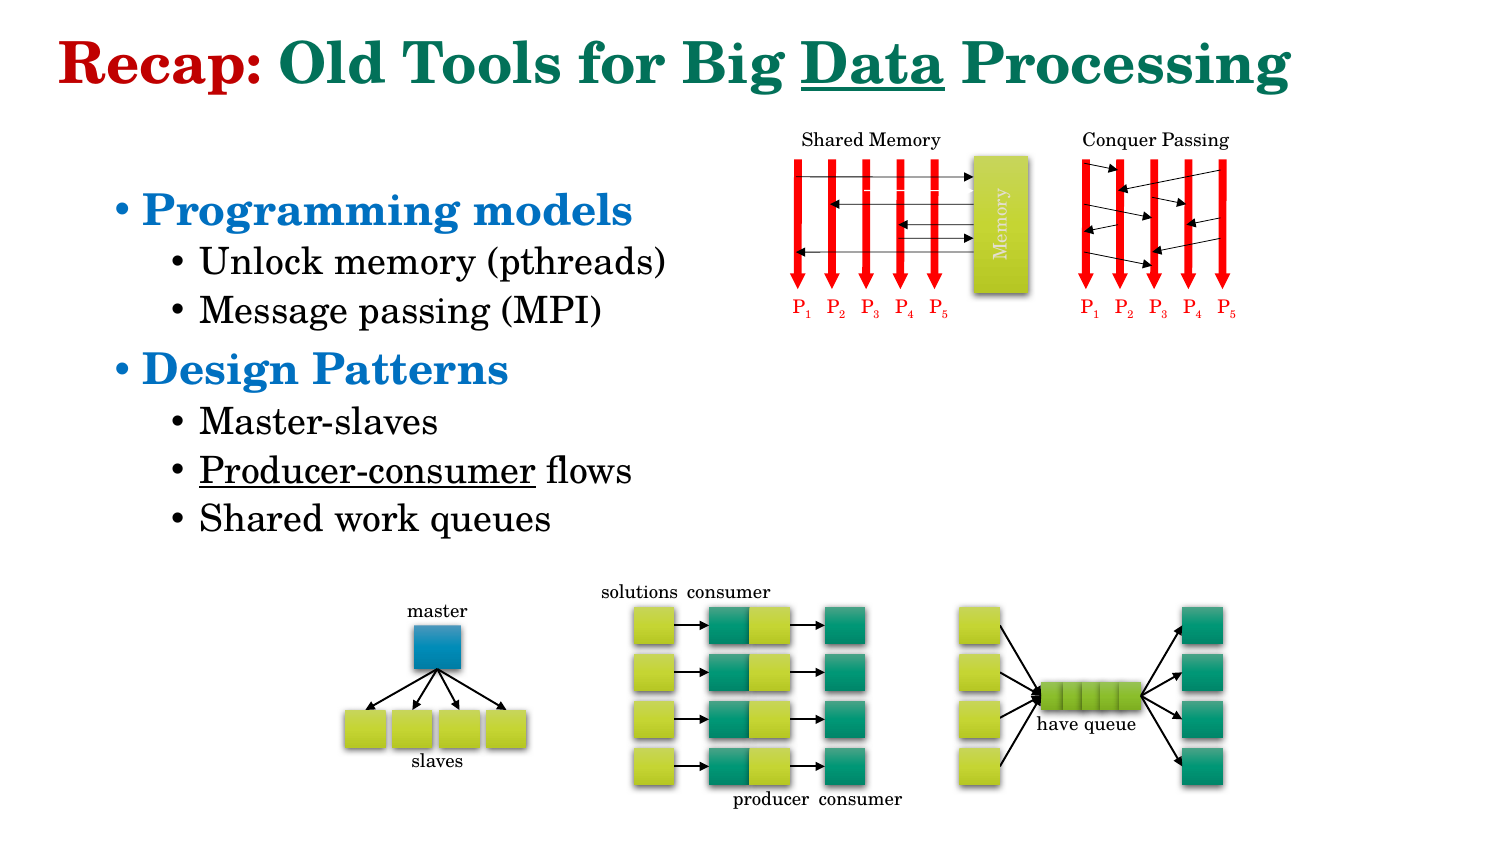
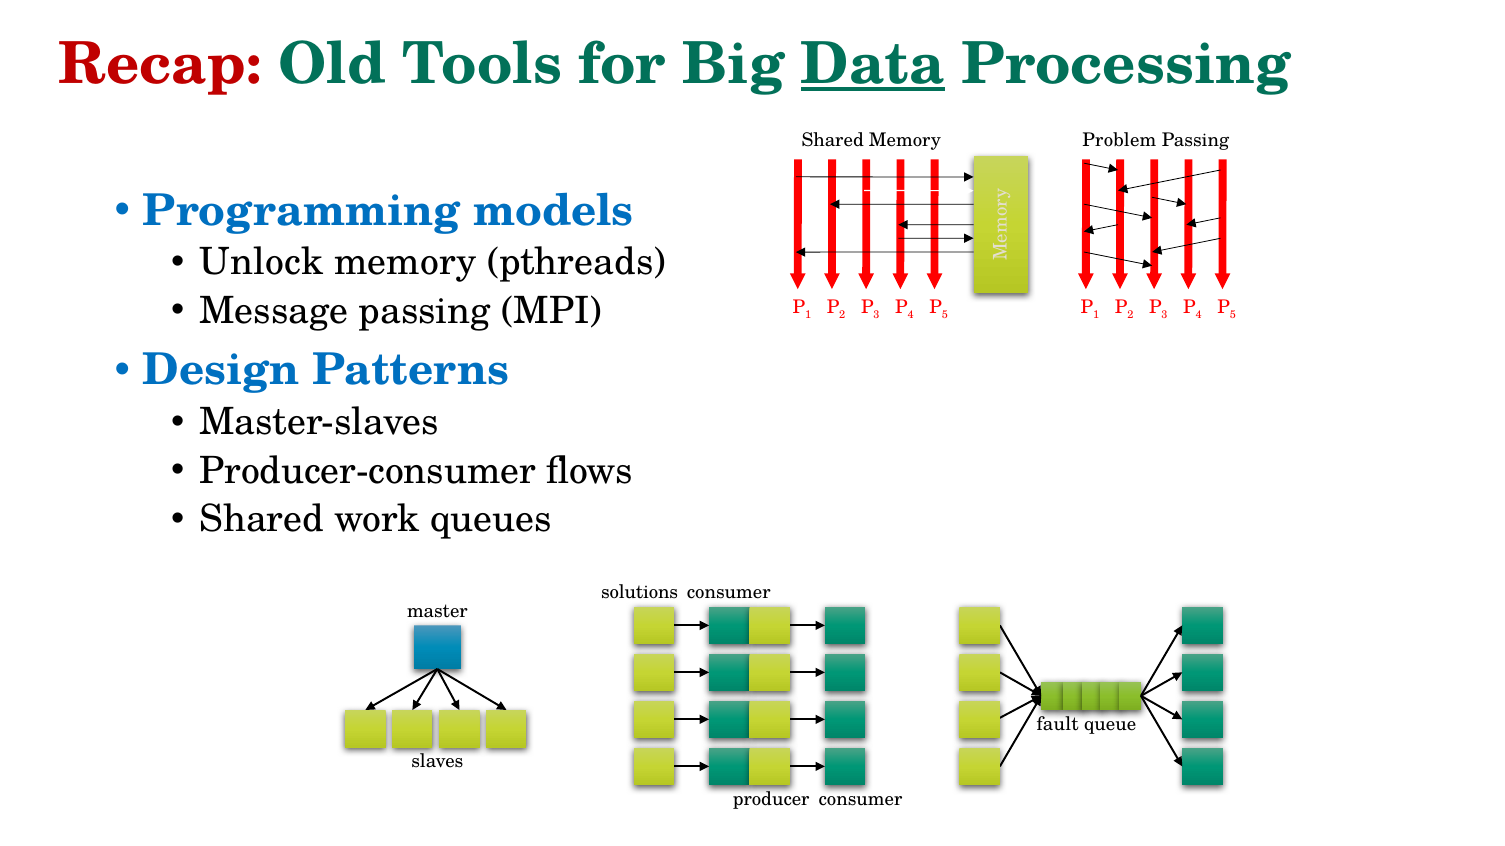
Conquer: Conquer -> Problem
Producer-consumer underline: present -> none
have: have -> fault
